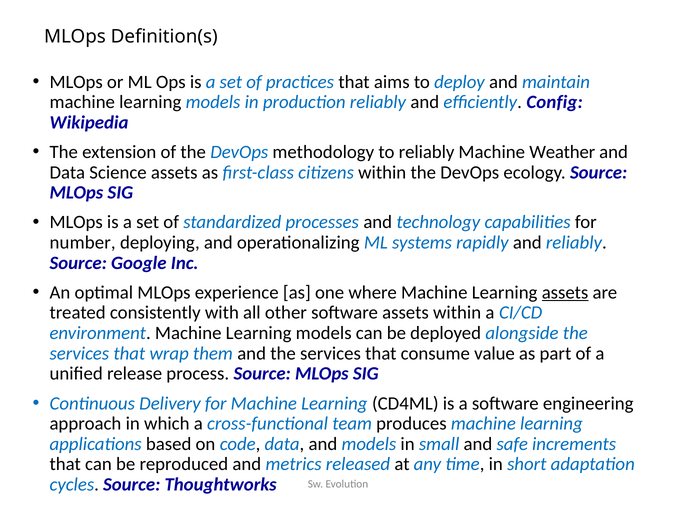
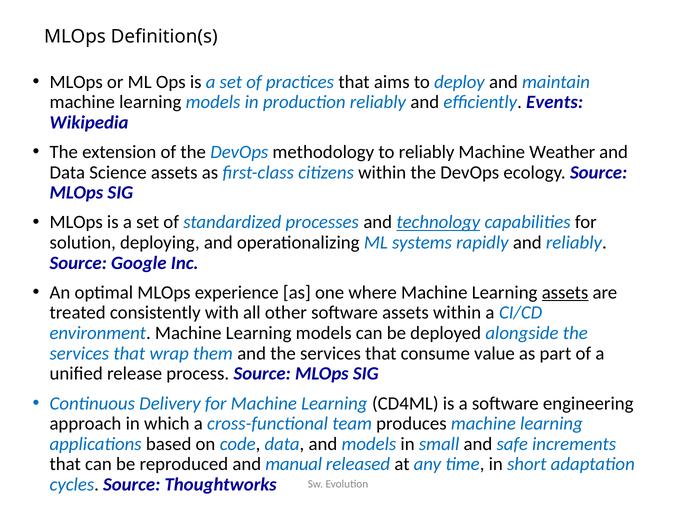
Config: Config -> Events
technology underline: none -> present
number: number -> solution
metrics: metrics -> manual
